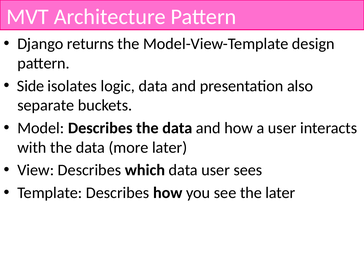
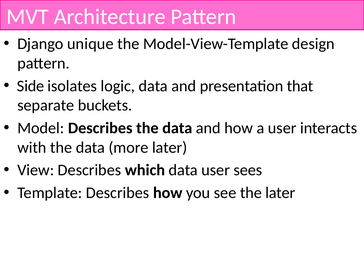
returns: returns -> unique
also: also -> that
